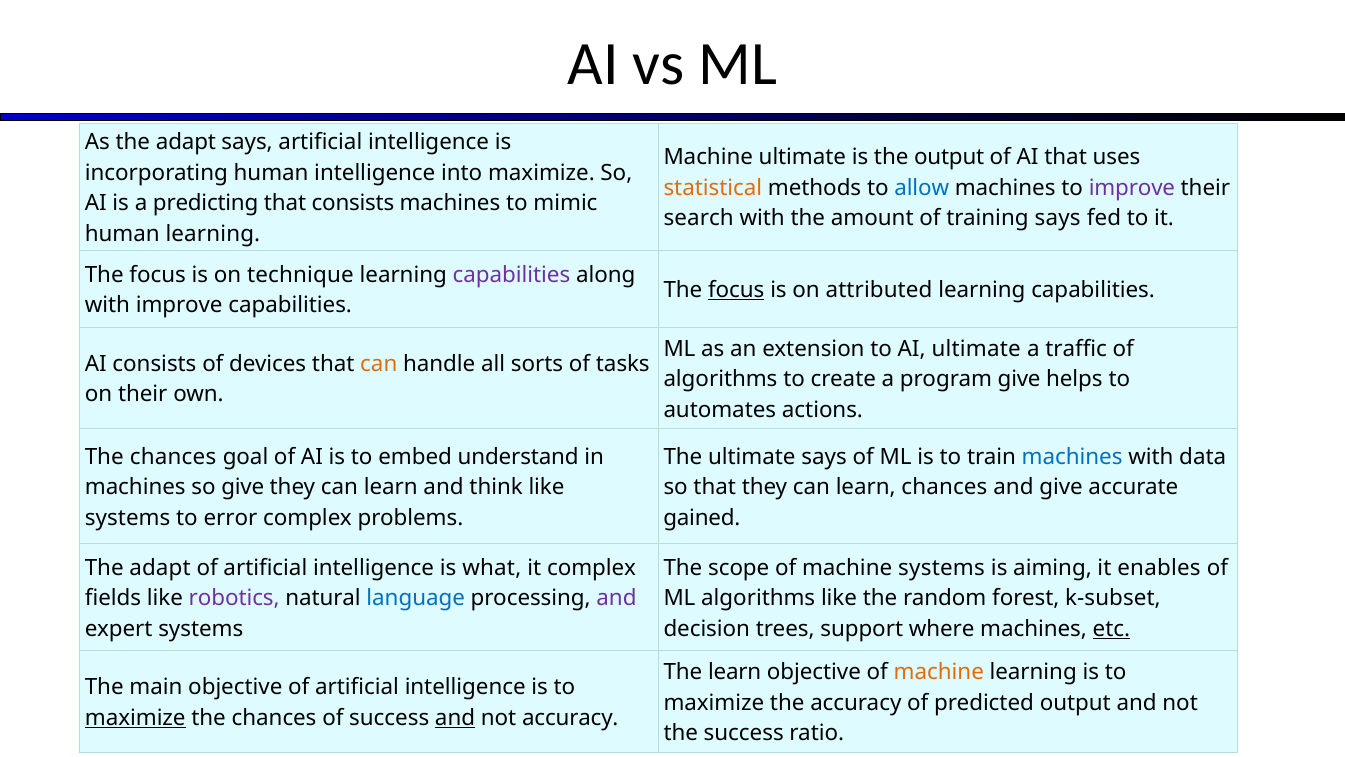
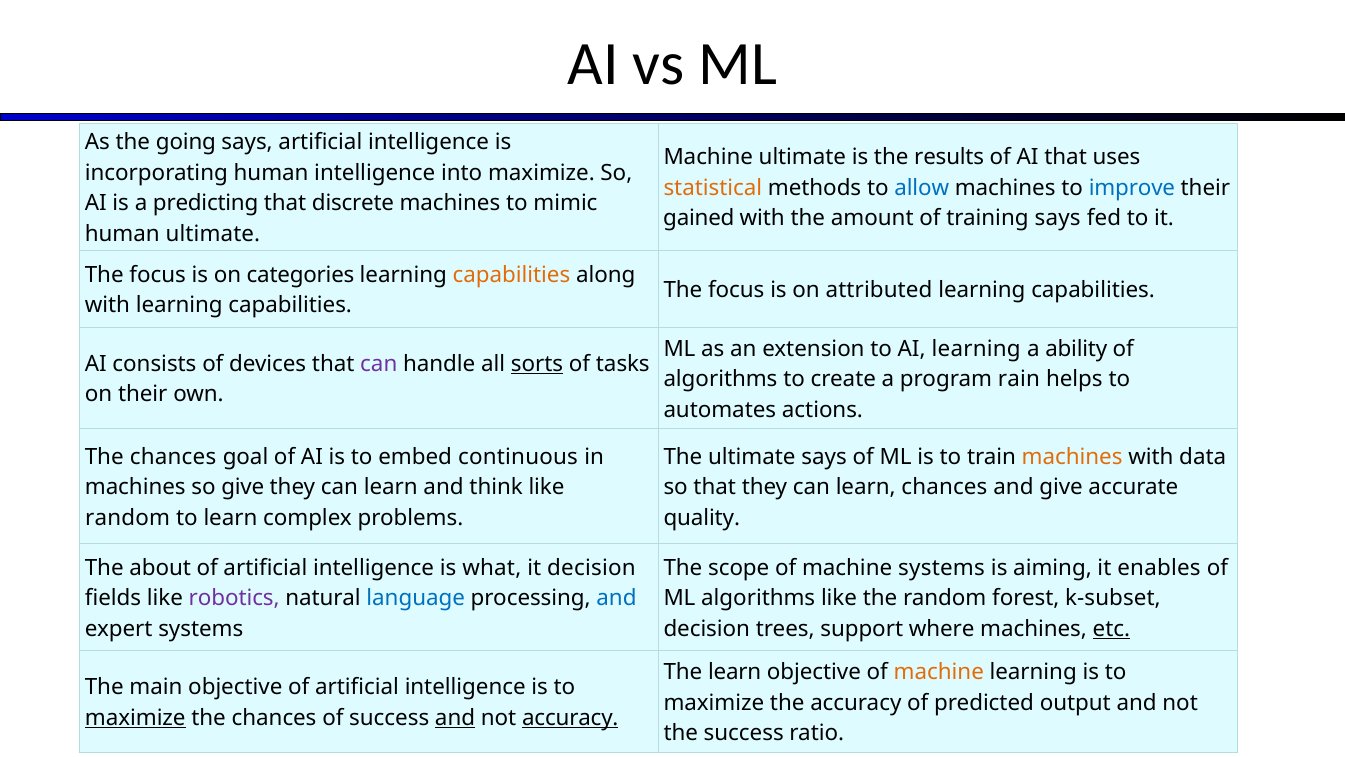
As the adapt: adapt -> going
the output: output -> results
improve at (1132, 188) colour: purple -> blue
that consists: consists -> discrete
search: search -> gained
human learning: learning -> ultimate
technique: technique -> categories
capabilities at (512, 275) colour: purple -> orange
focus at (736, 290) underline: present -> none
with improve: improve -> learning
AI ultimate: ultimate -> learning
traffic: traffic -> ability
can at (379, 364) colour: orange -> purple
sorts underline: none -> present
program give: give -> rain
understand: understand -> continuous
machines at (1072, 457) colour: blue -> orange
systems at (128, 517): systems -> random
to error: error -> learn
gained: gained -> quality
adapt at (160, 568): adapt -> about
it complex: complex -> decision
and at (617, 598) colour: purple -> blue
accuracy at (570, 718) underline: none -> present
